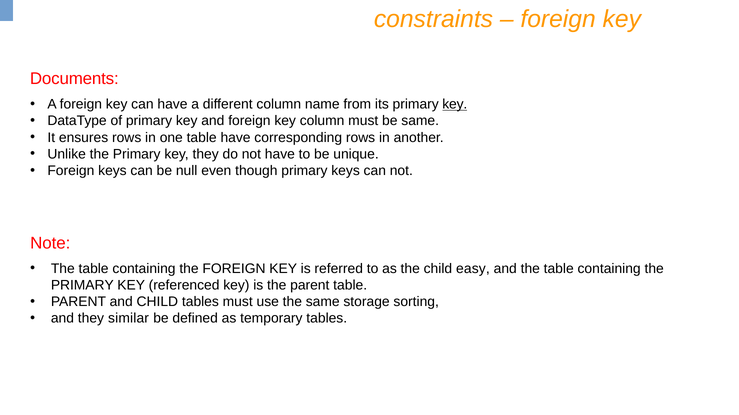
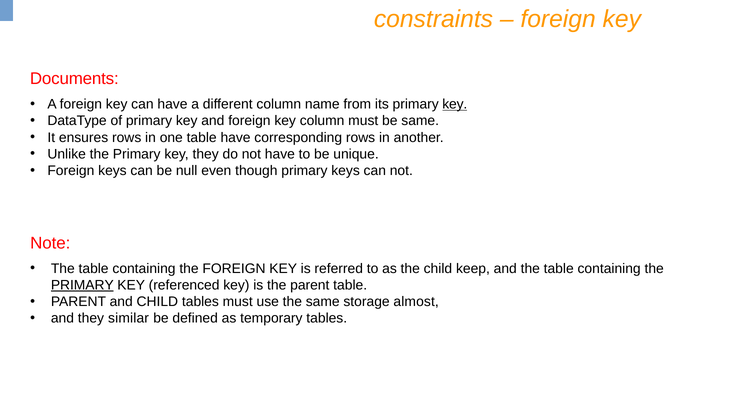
easy: easy -> keep
PRIMARY at (82, 286) underline: none -> present
sorting: sorting -> almost
